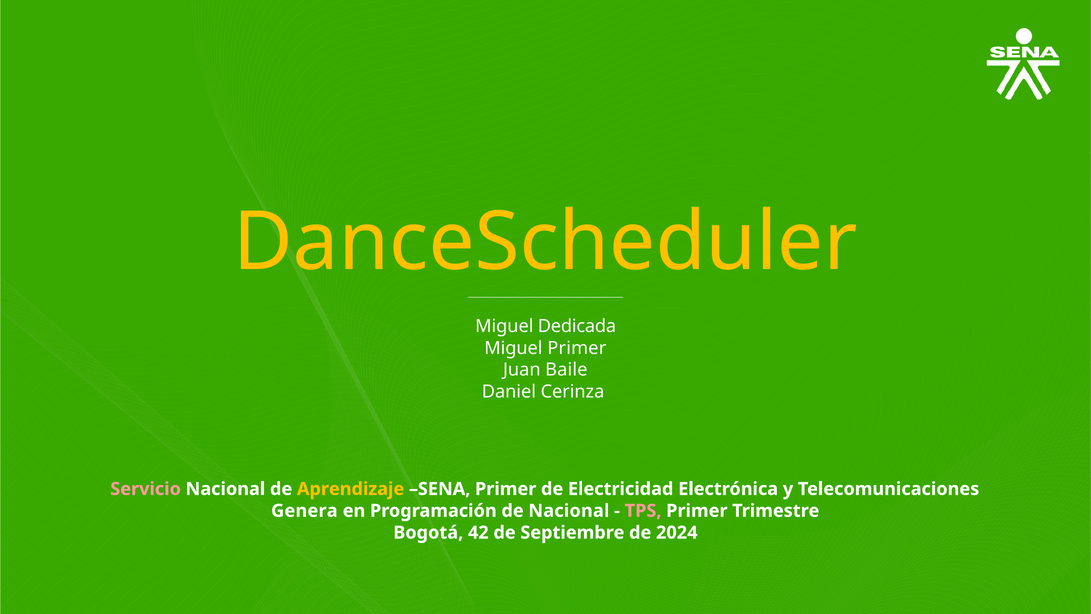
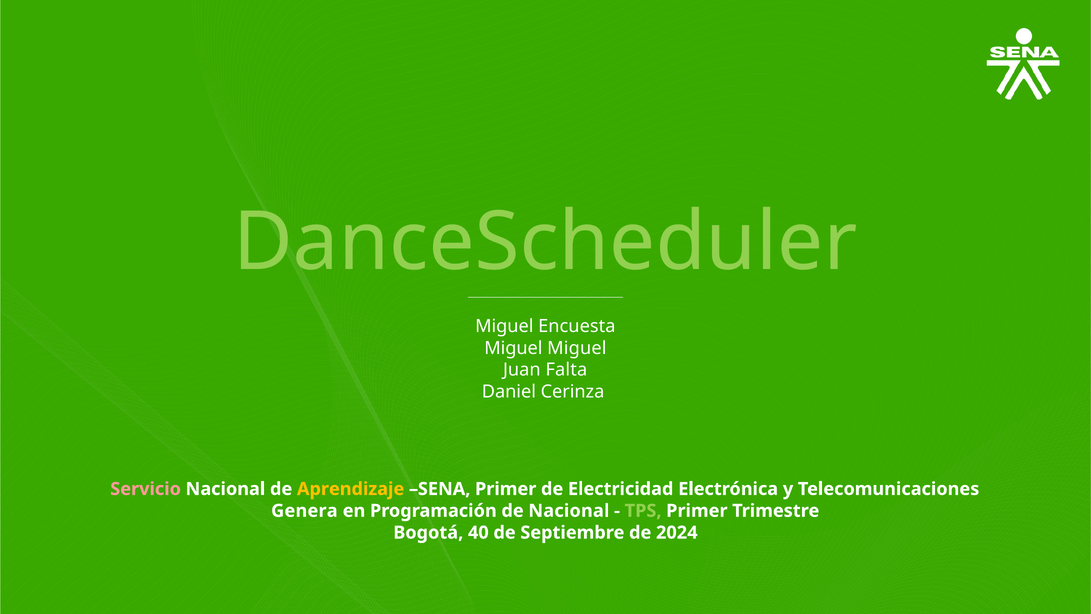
DanceScheduler colour: yellow -> light green
Dedicada: Dedicada -> Encuesta
Miguel Primer: Primer -> Miguel
Baile: Baile -> Falta
TPS colour: pink -> light green
42: 42 -> 40
